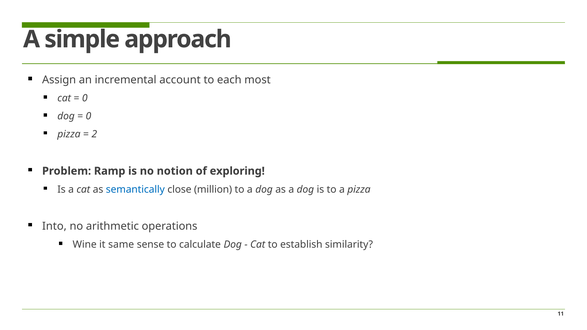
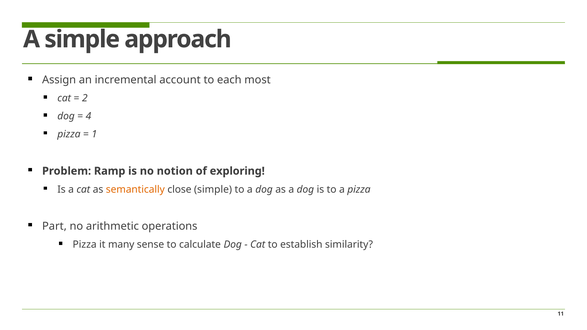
0 at (85, 98): 0 -> 2
0 at (89, 116): 0 -> 4
2: 2 -> 1
semantically colour: blue -> orange
close million: million -> simple
Into: Into -> Part
Wine at (85, 245): Wine -> Pizza
same: same -> many
